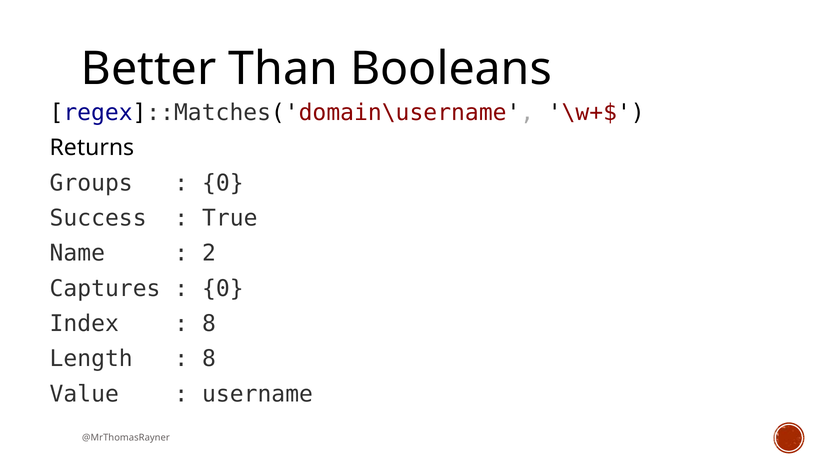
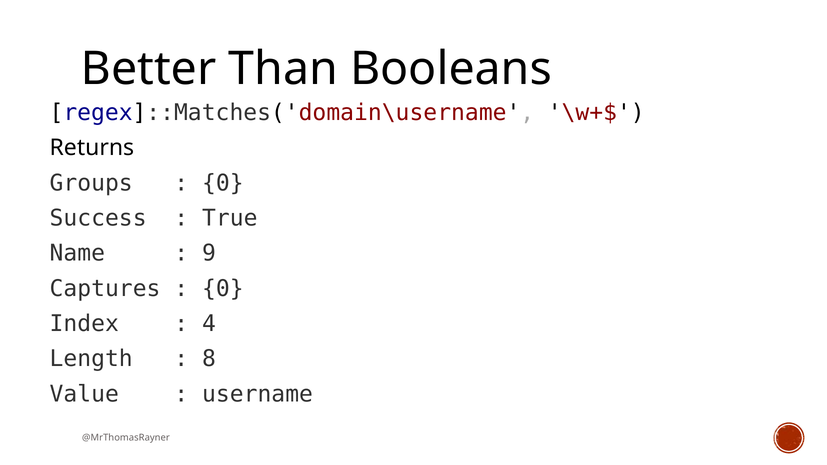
2: 2 -> 9
8 at (209, 324): 8 -> 4
